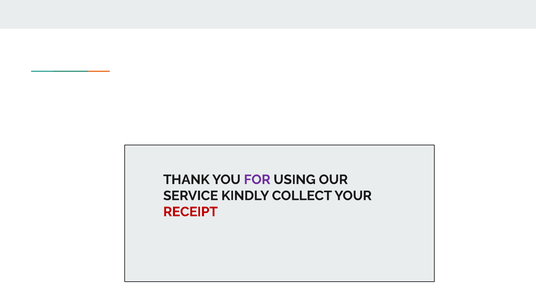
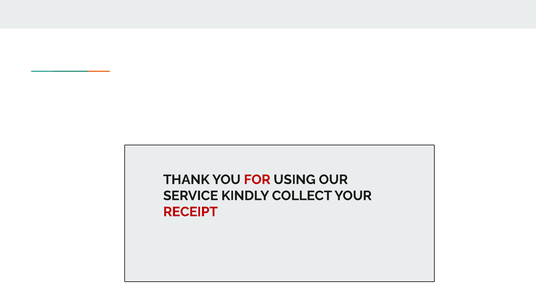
FOR colour: purple -> red
